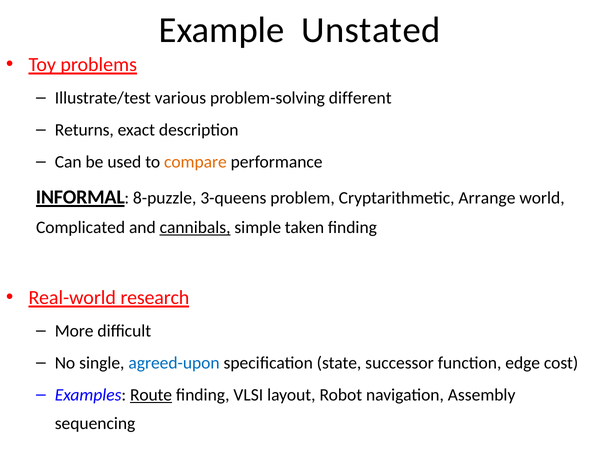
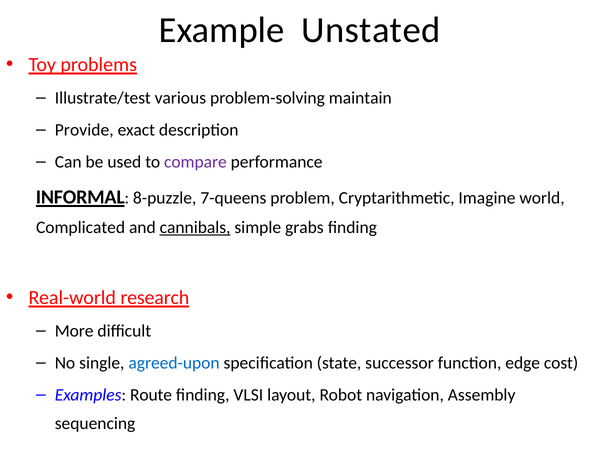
different: different -> maintain
Returns: Returns -> Provide
compare colour: orange -> purple
3-queens: 3-queens -> 7-queens
Arrange: Arrange -> Imagine
taken: taken -> grabs
Route underline: present -> none
